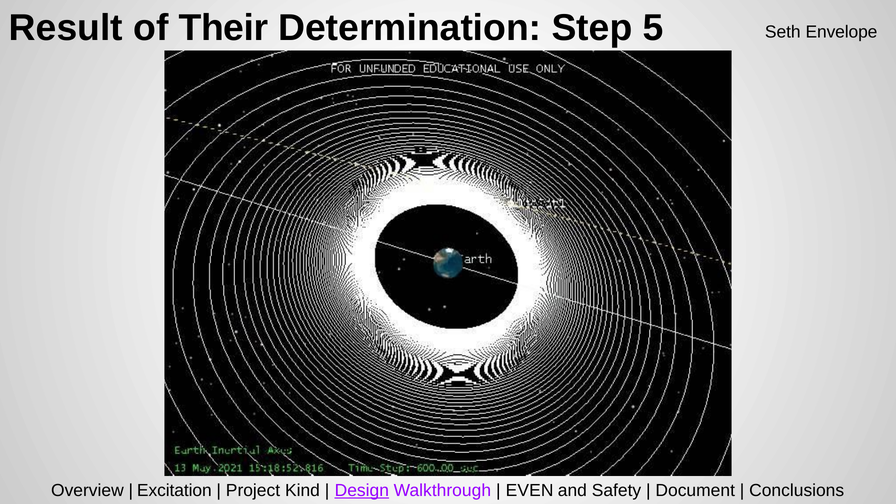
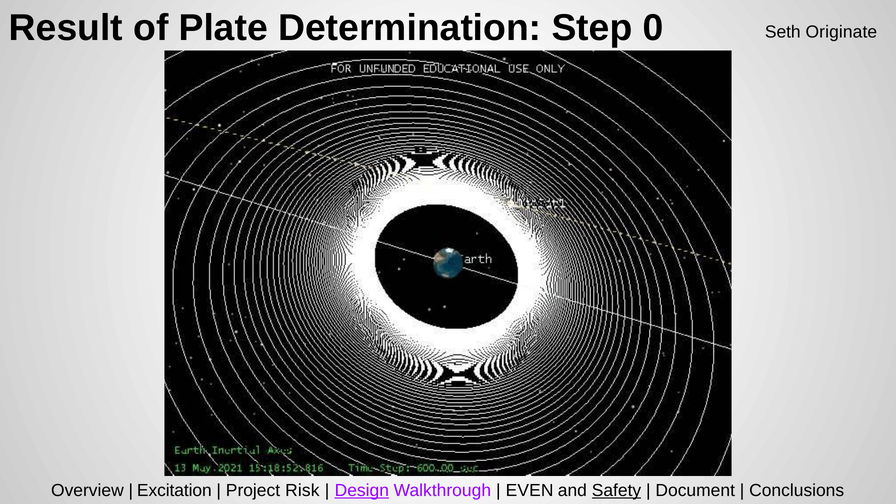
Their: Their -> Plate
5: 5 -> 0
Envelope: Envelope -> Originate
Kind: Kind -> Risk
Safety underline: none -> present
